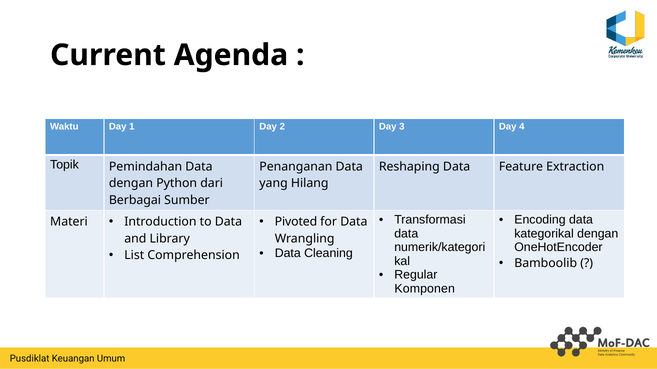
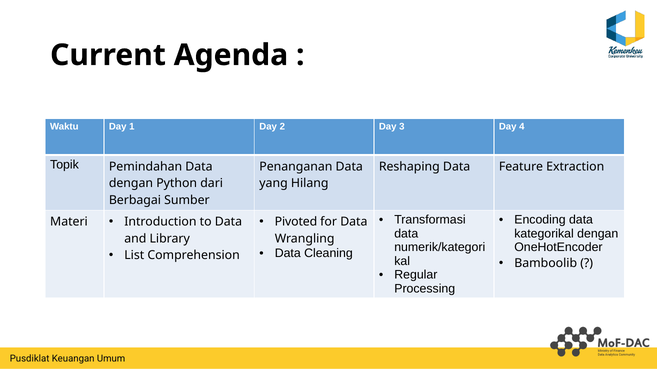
Komponen: Komponen -> Processing
